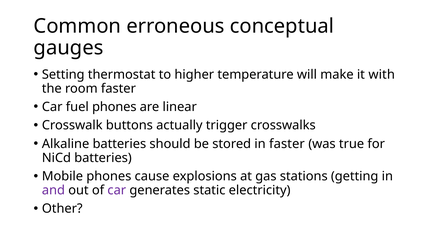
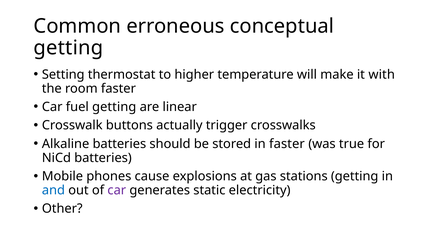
gauges at (69, 48): gauges -> getting
fuel phones: phones -> getting
and colour: purple -> blue
